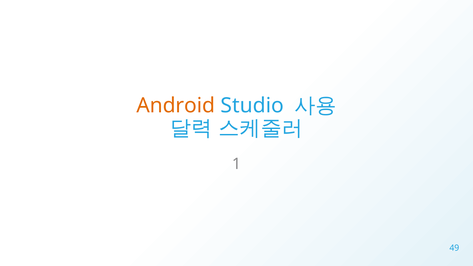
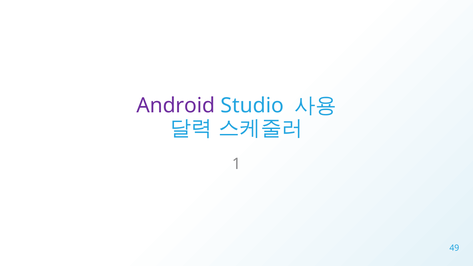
Android colour: orange -> purple
